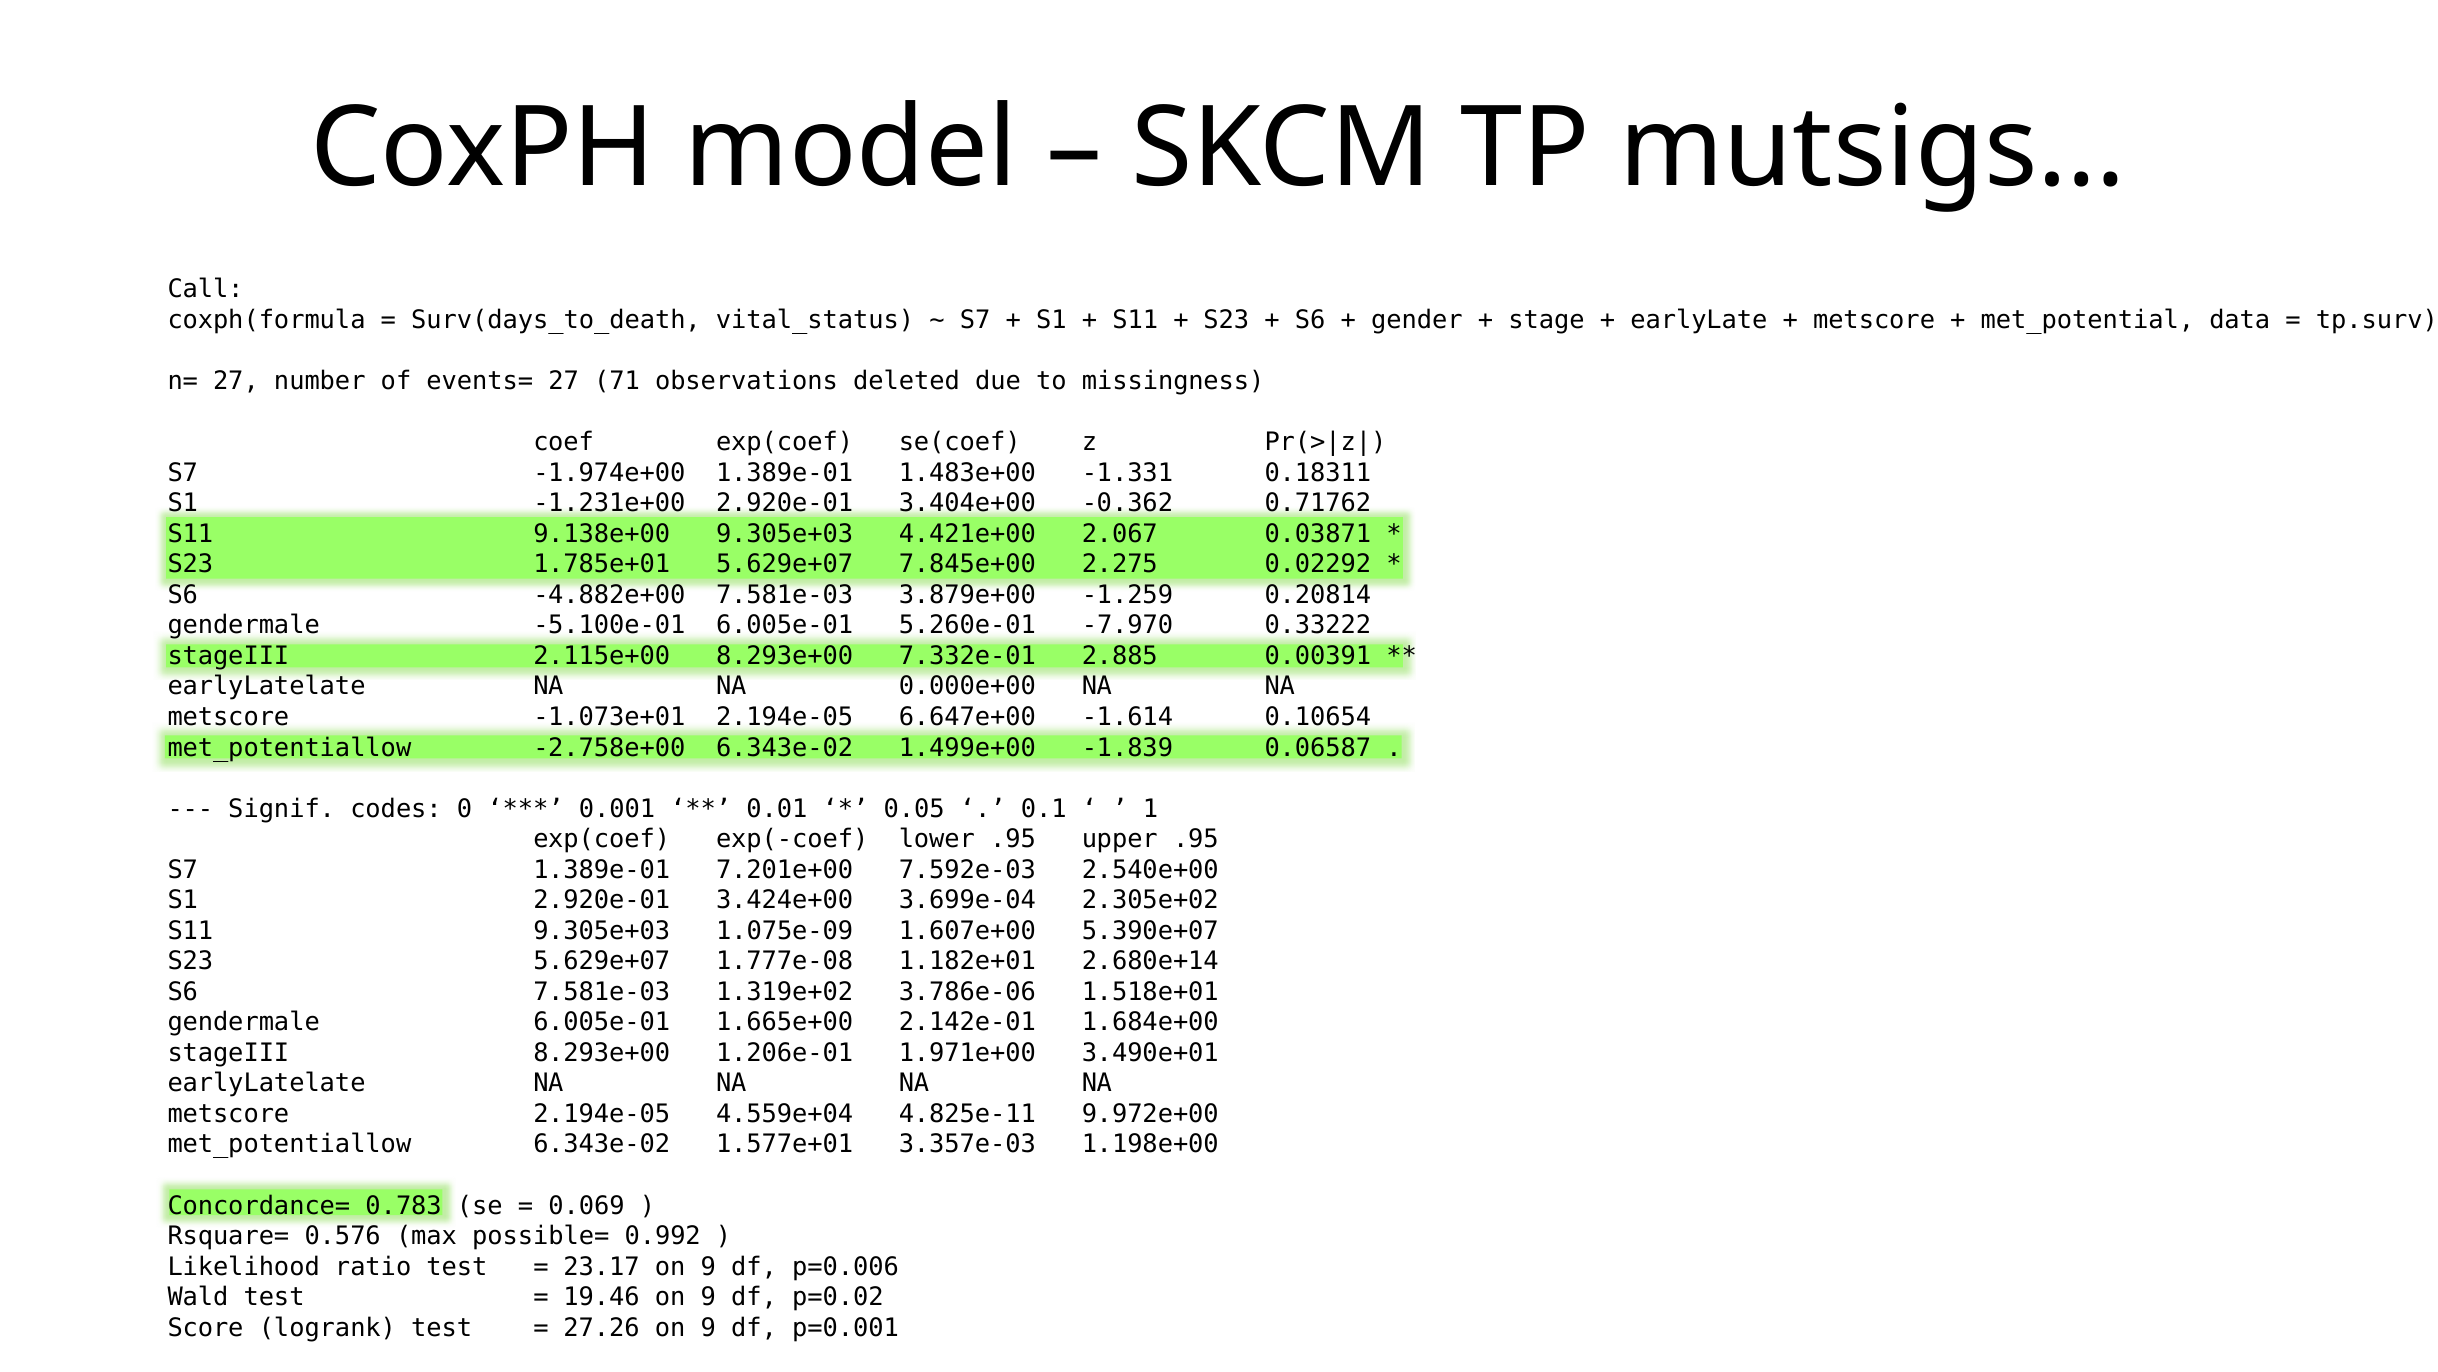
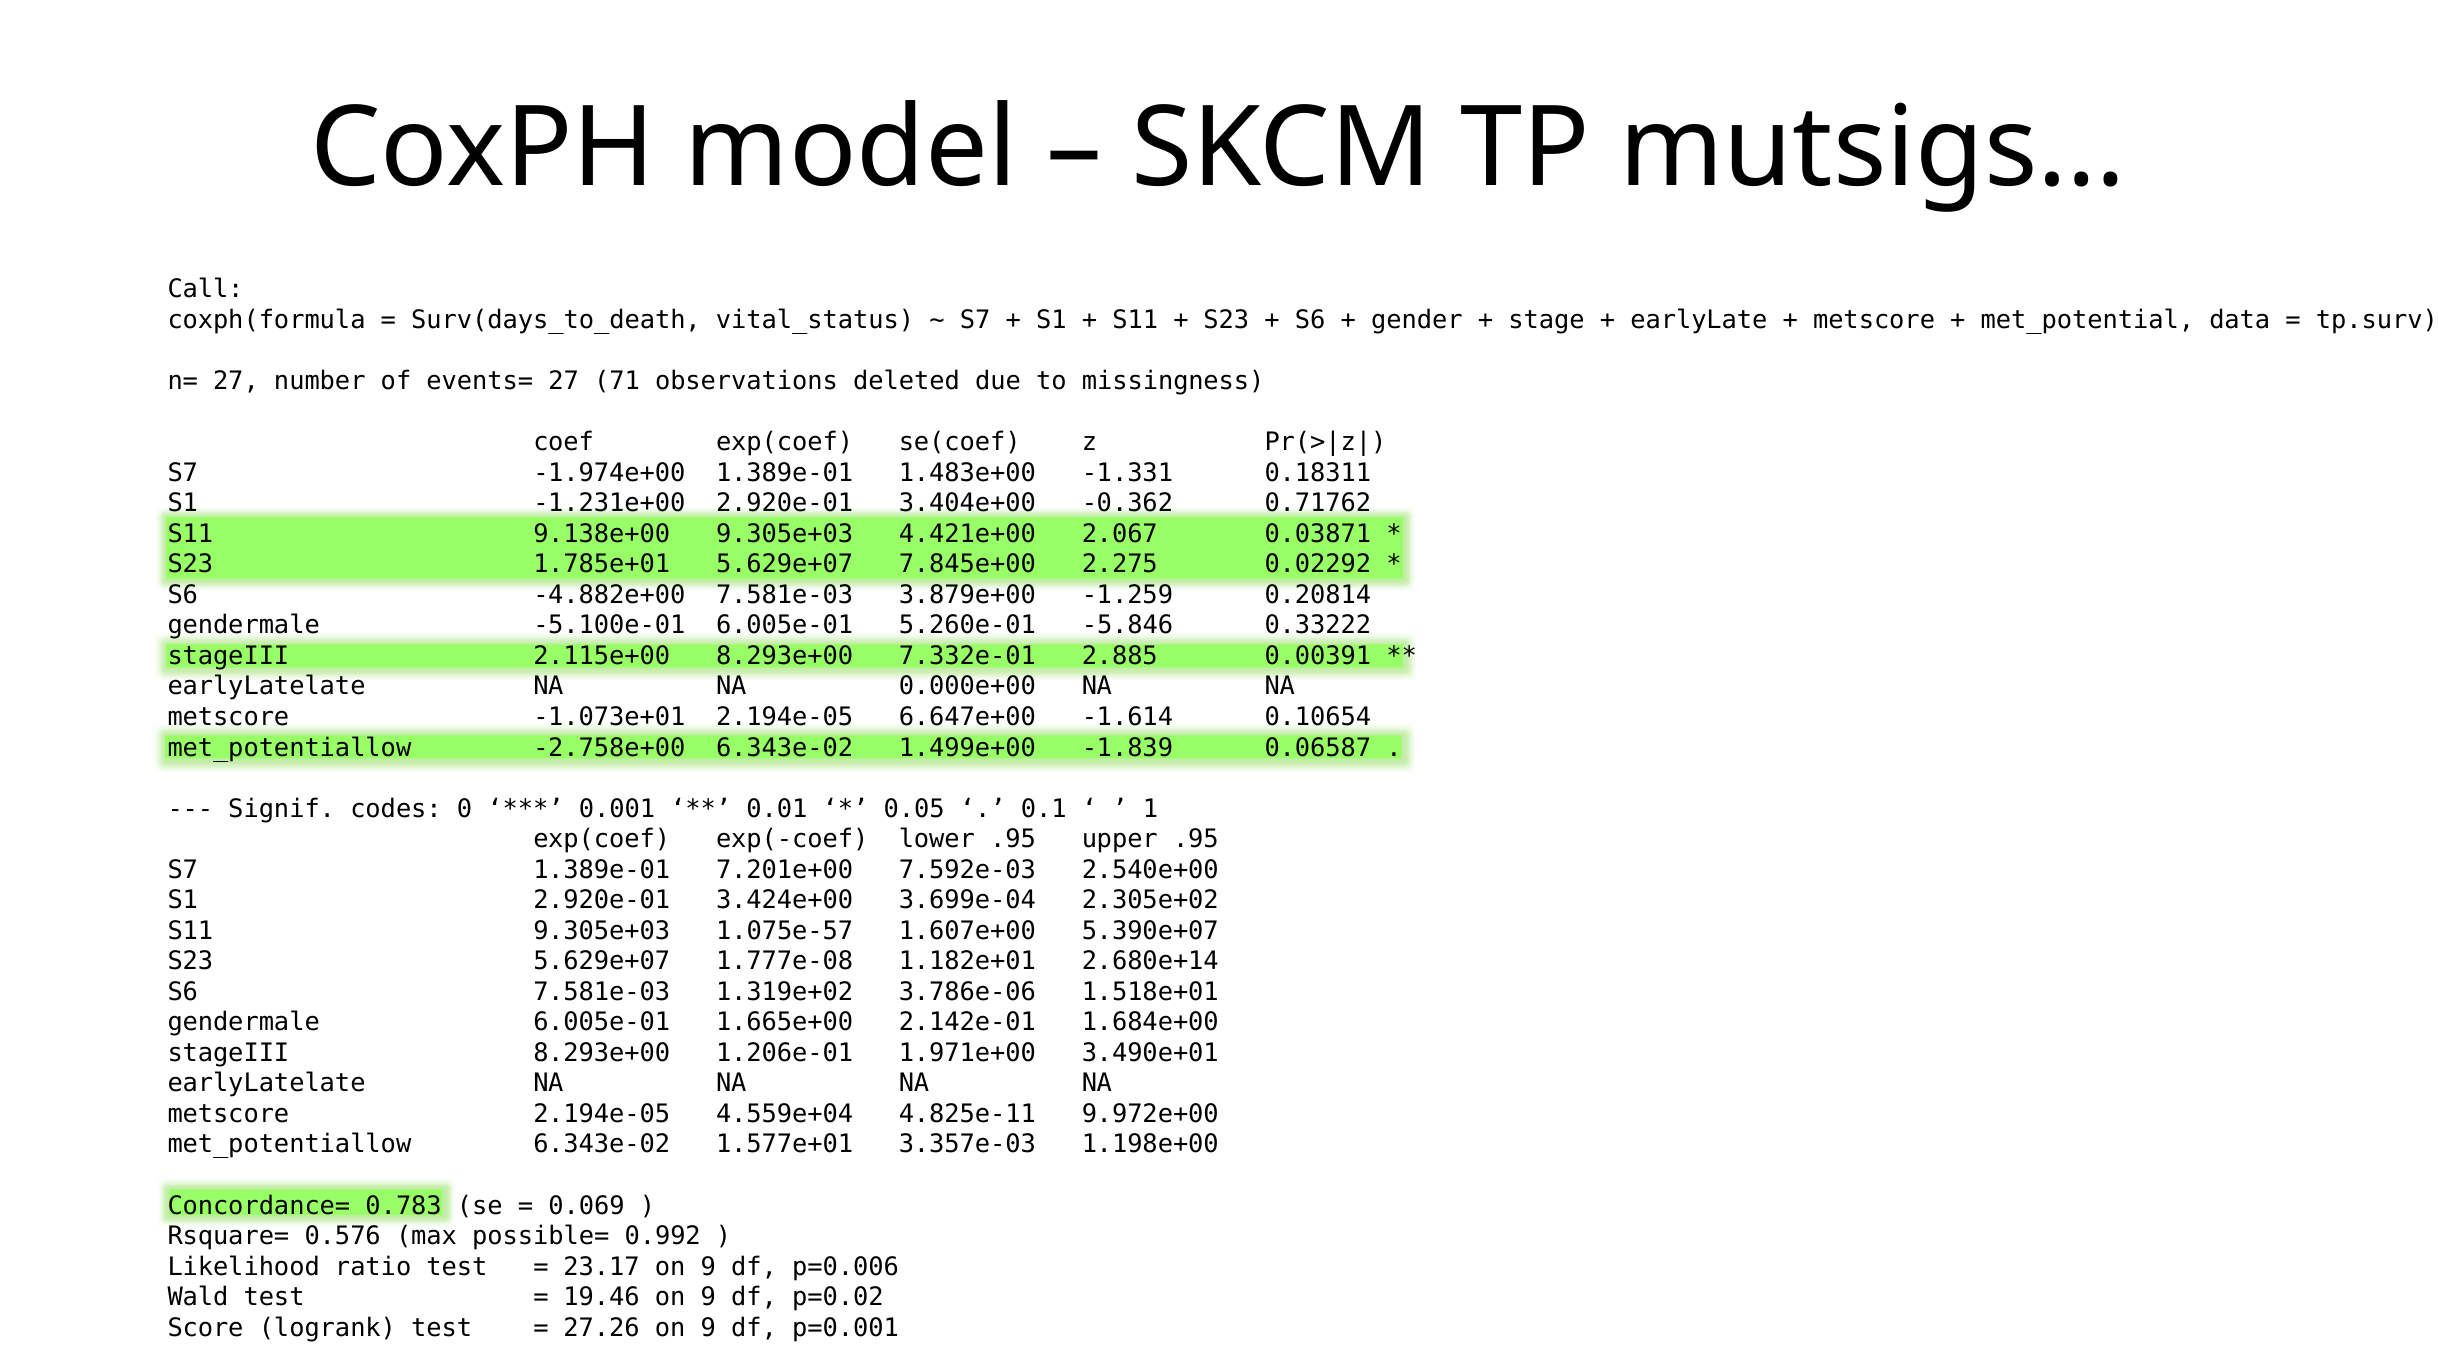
-7.970: -7.970 -> -5.846
1.075e-09: 1.075e-09 -> 1.075e-57
